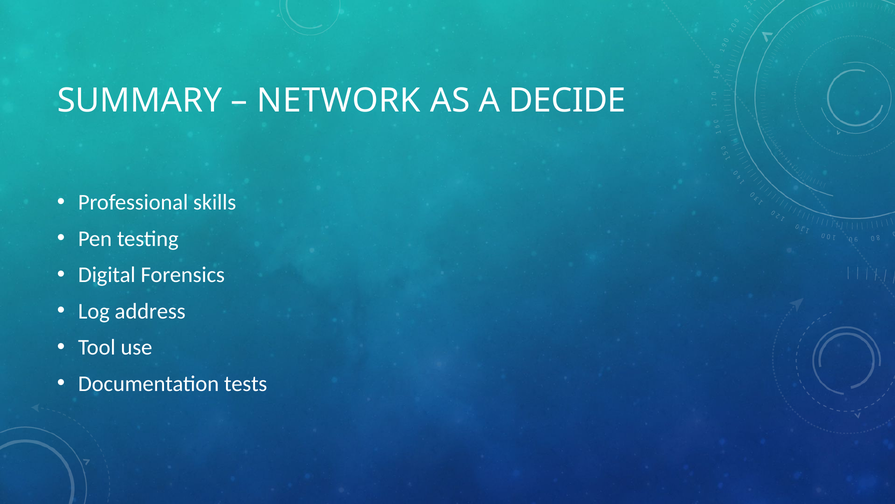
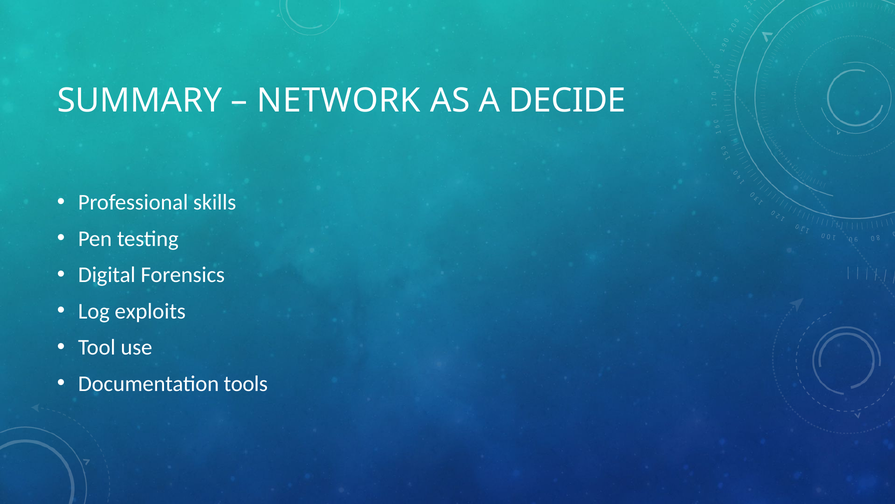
address: address -> exploits
tests: tests -> tools
